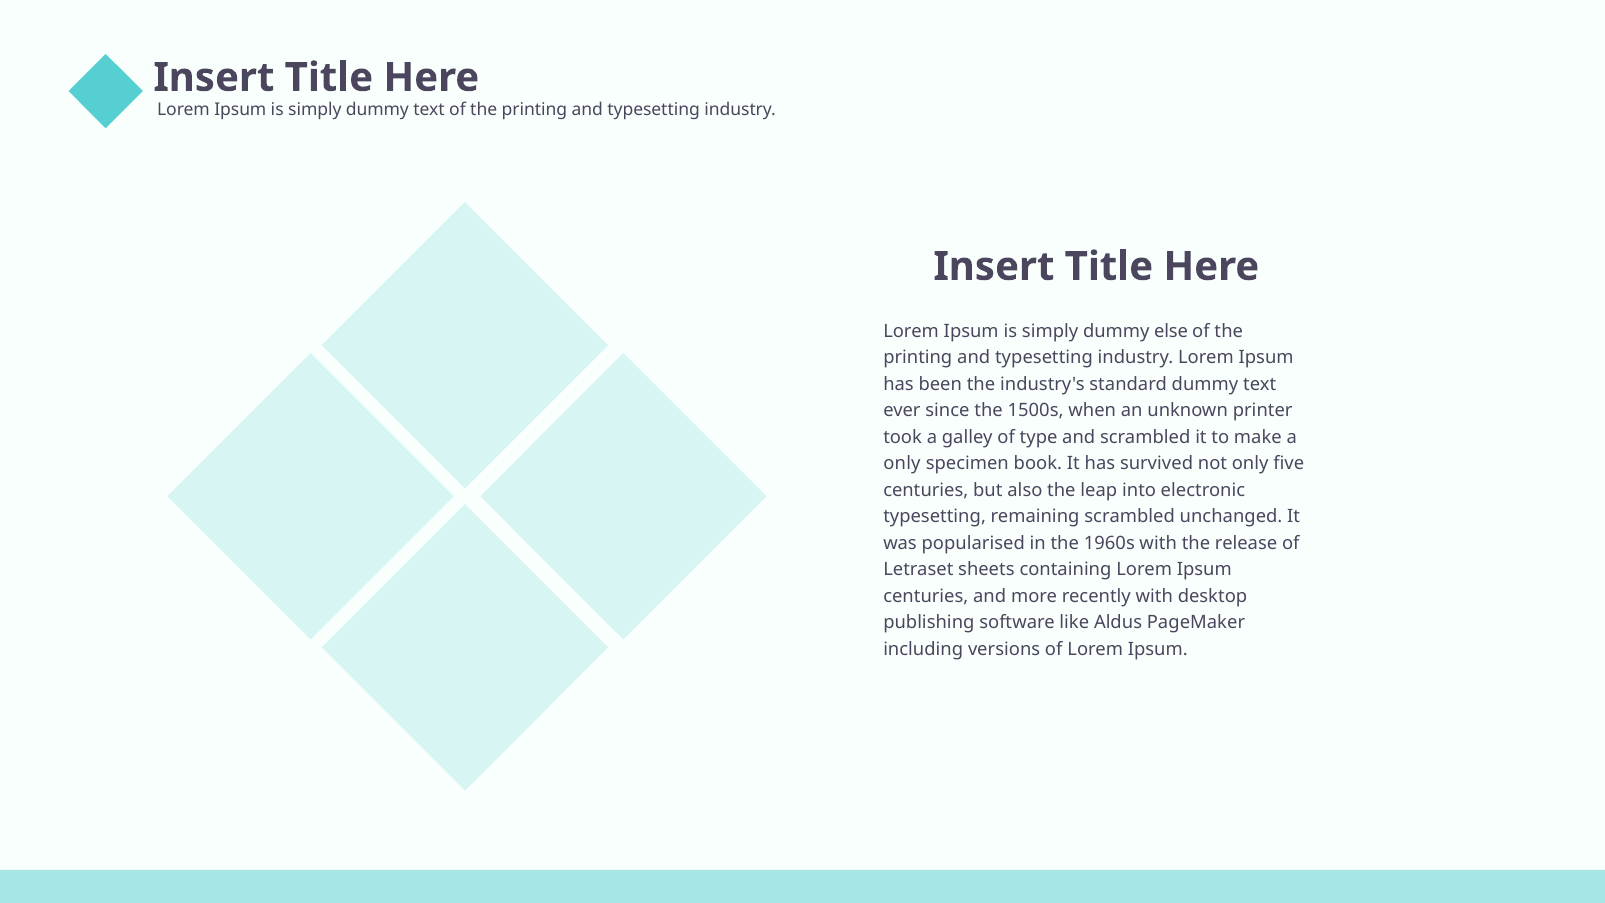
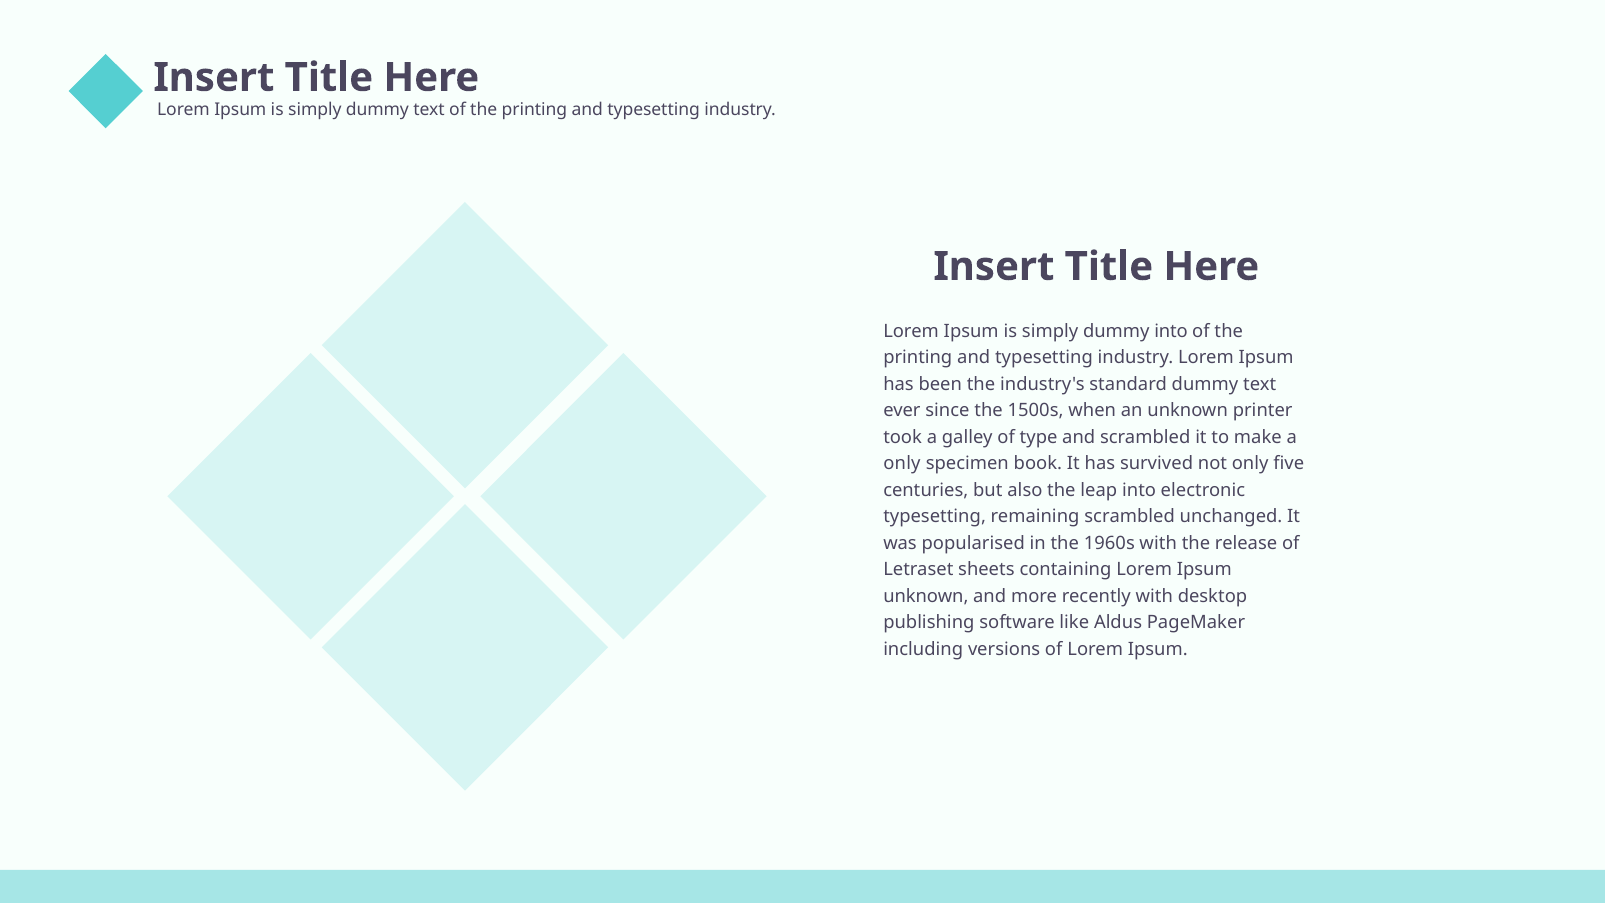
dummy else: else -> into
centuries at (926, 596): centuries -> unknown
